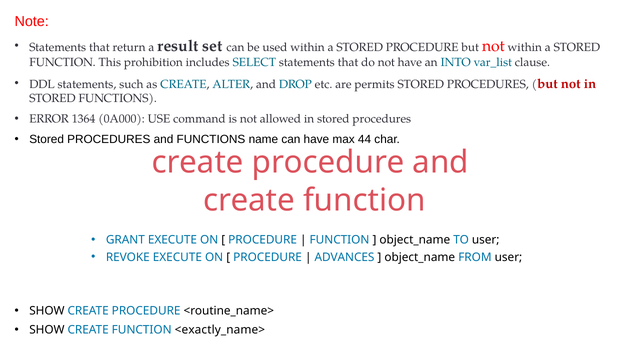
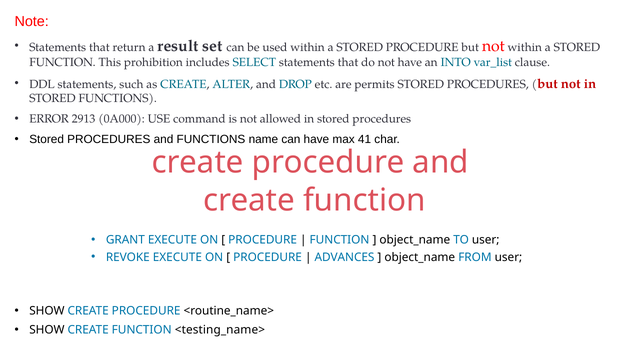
1364: 1364 -> 2913
44: 44 -> 41
<exactly_name>: <exactly_name> -> <testing_name>
